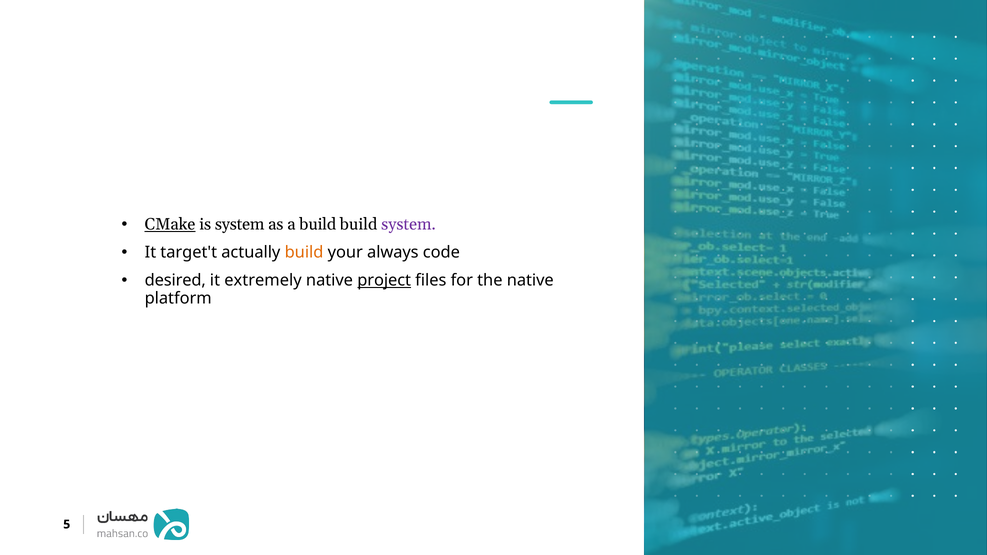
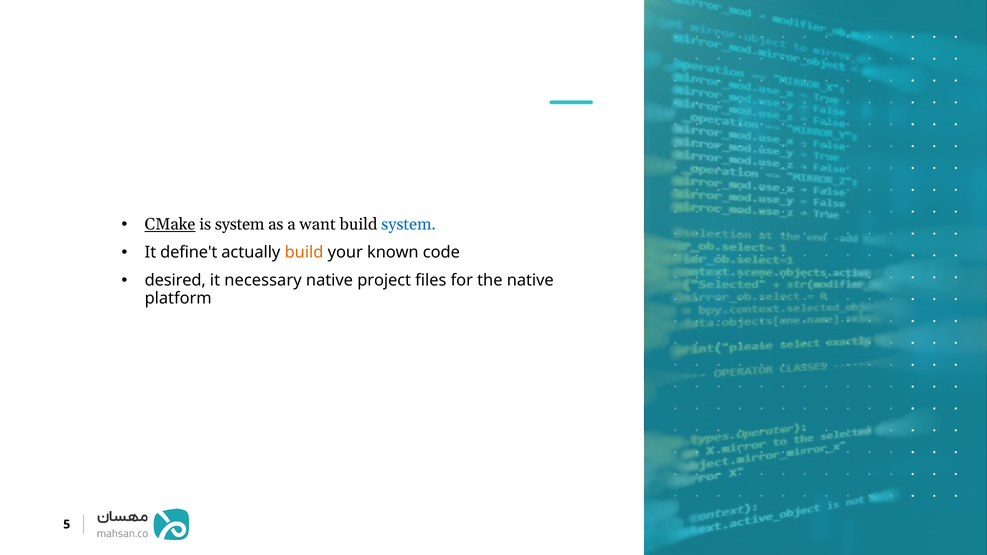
a build: build -> want
system at (409, 225) colour: purple -> blue
target't: target't -> define't
always: always -> known
extremely: extremely -> necessary
project underline: present -> none
